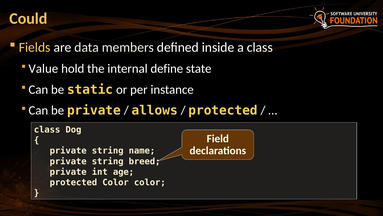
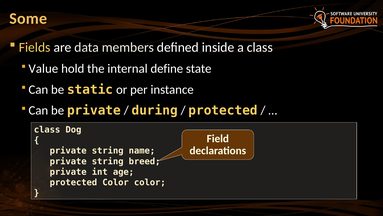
Could: Could -> Some
allows: allows -> during
